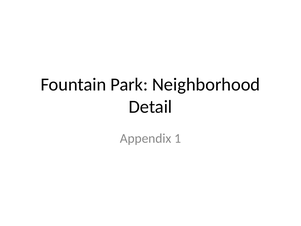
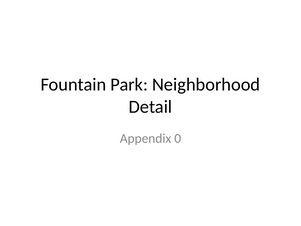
1: 1 -> 0
